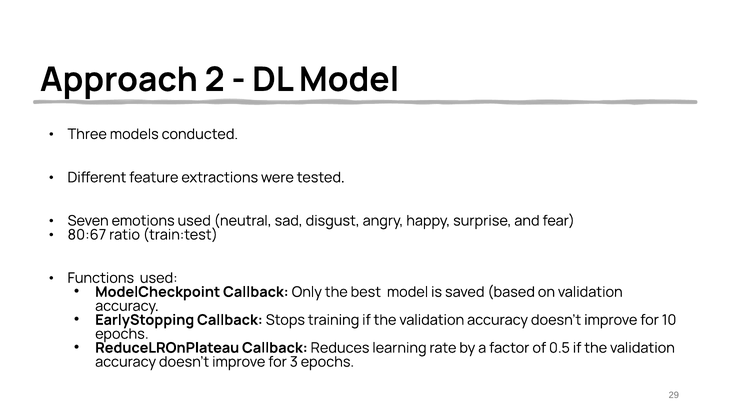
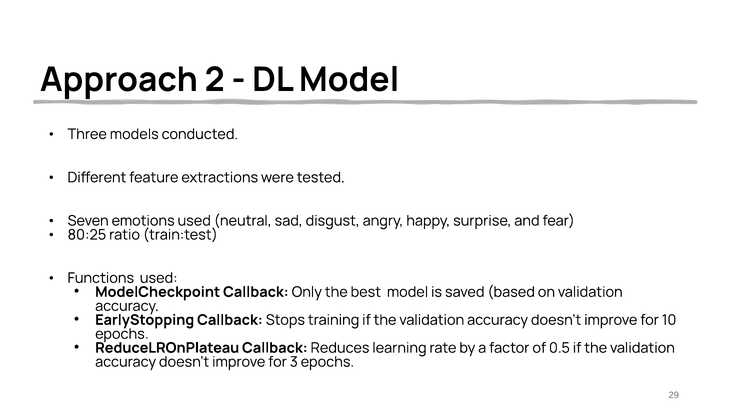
80:67: 80:67 -> 80:25
